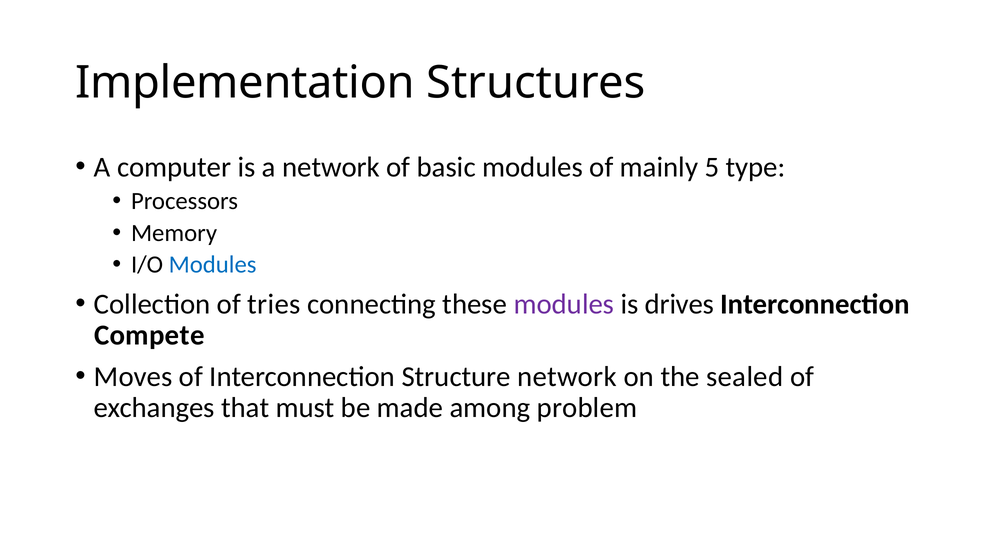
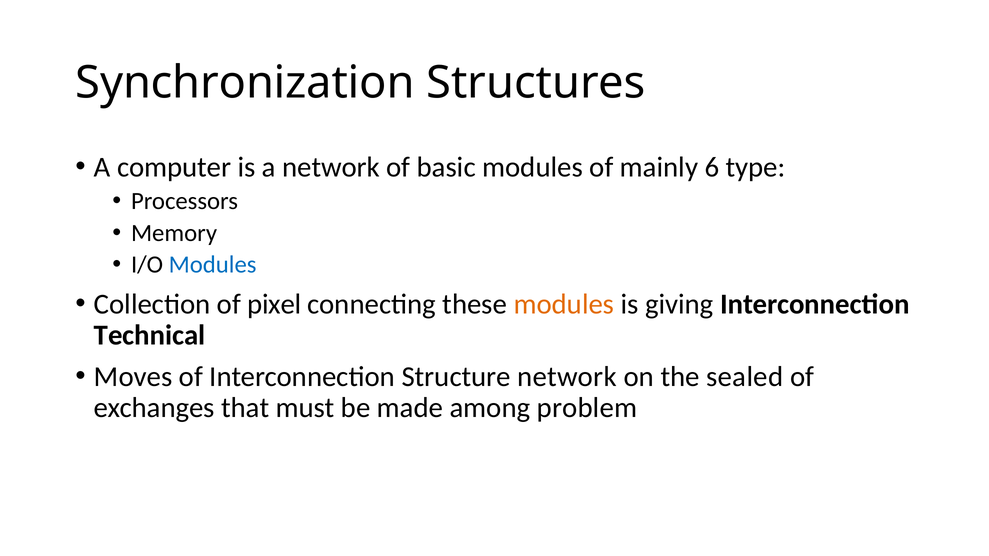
Implementation: Implementation -> Synchronization
5: 5 -> 6
tries: tries -> pixel
modules at (564, 304) colour: purple -> orange
drives: drives -> giving
Compete: Compete -> Technical
